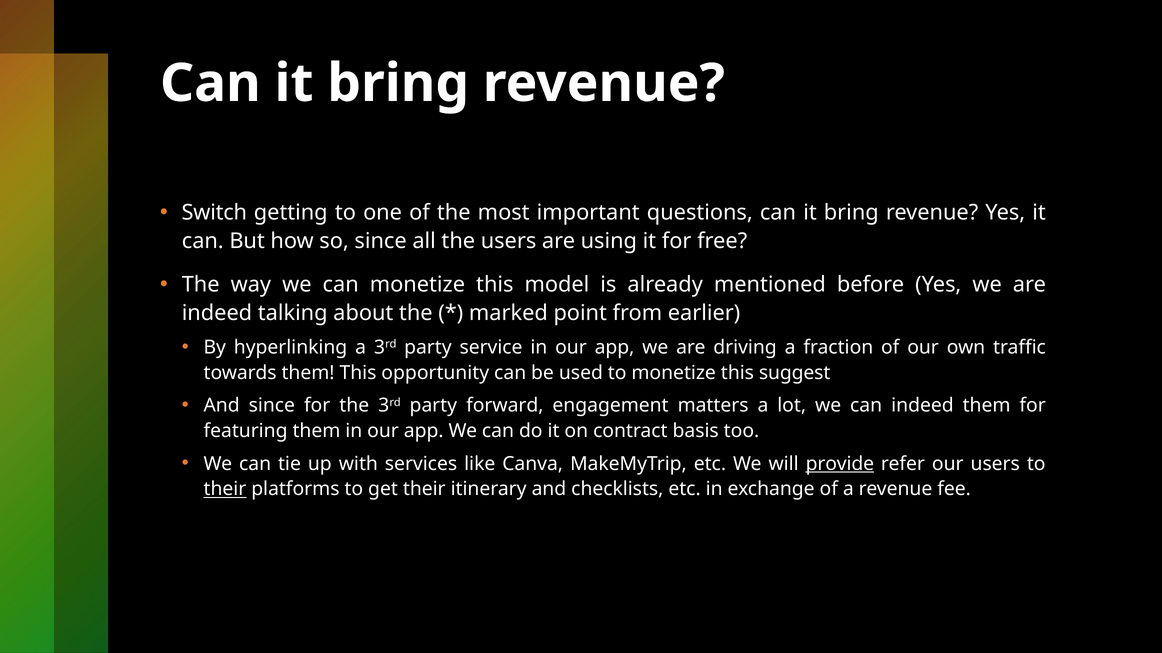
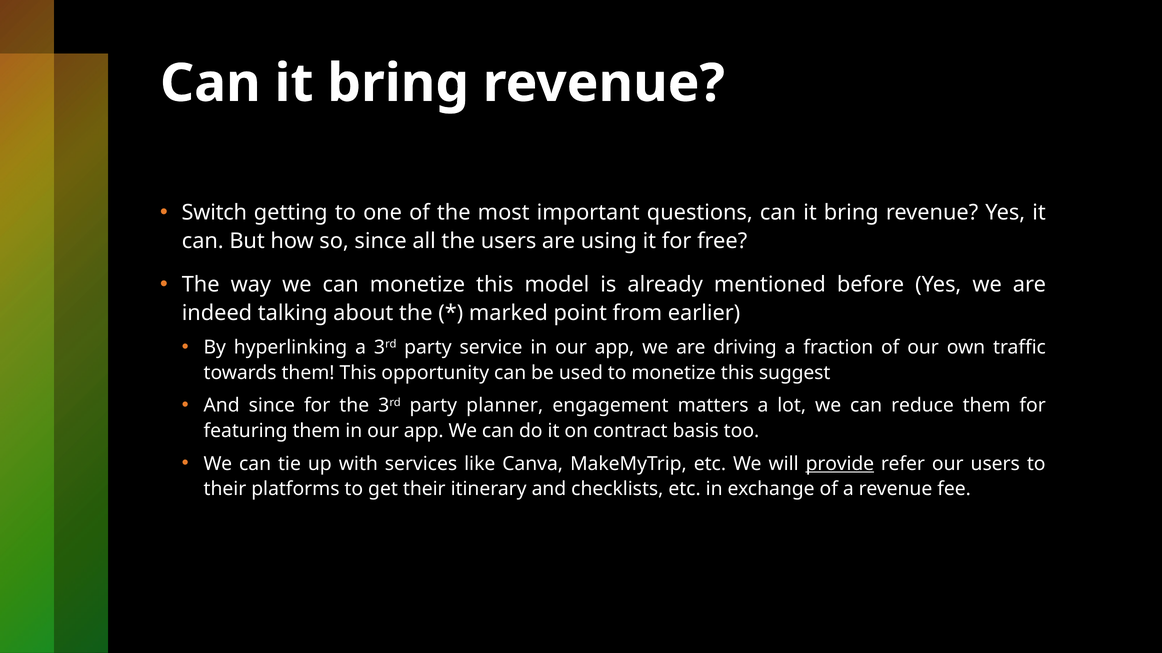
forward: forward -> planner
can indeed: indeed -> reduce
their at (225, 490) underline: present -> none
